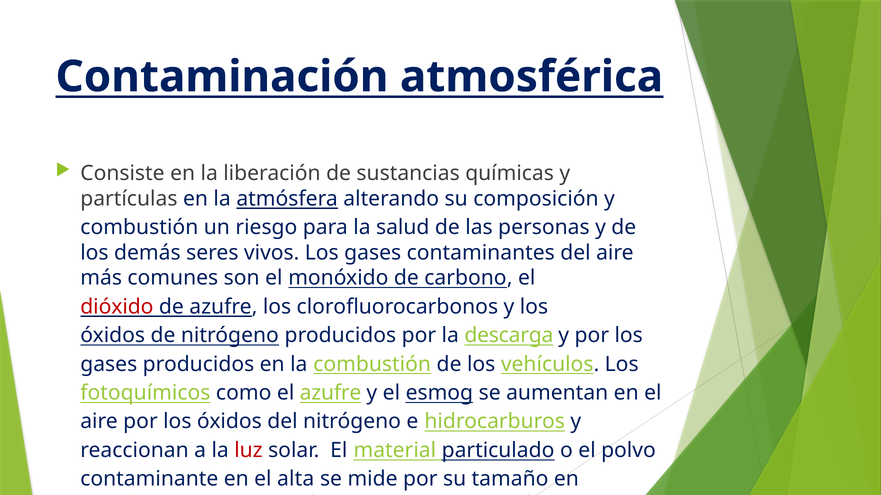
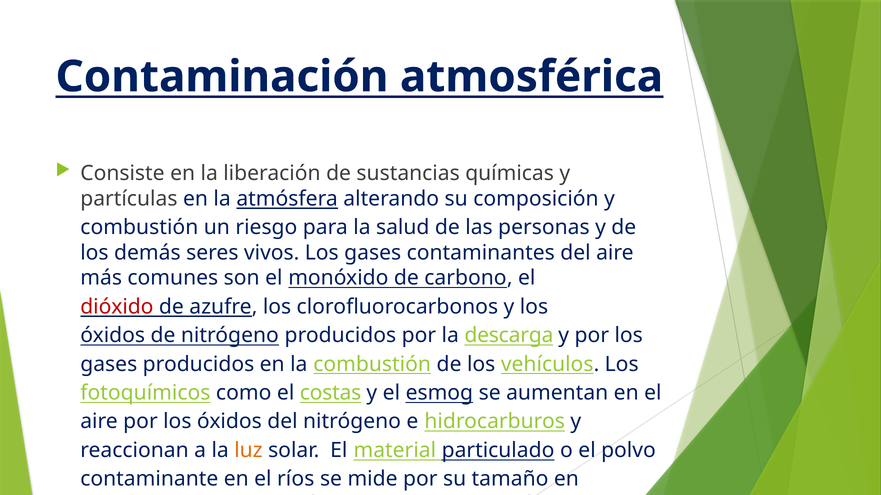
el azufre: azufre -> costas
luz colour: red -> orange
alta: alta -> ríos
